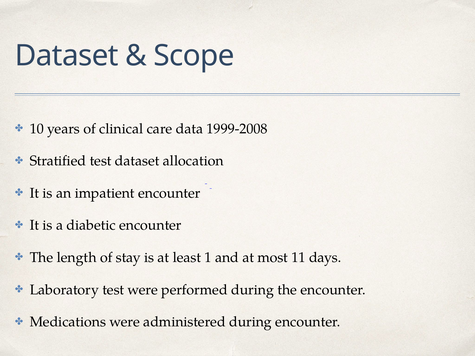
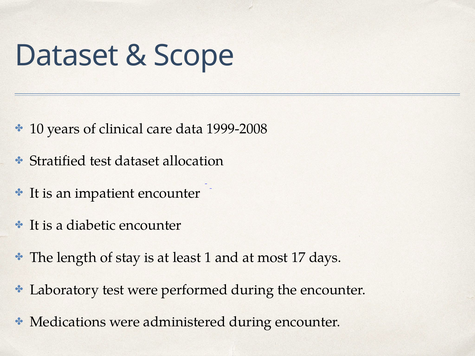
11: 11 -> 17
